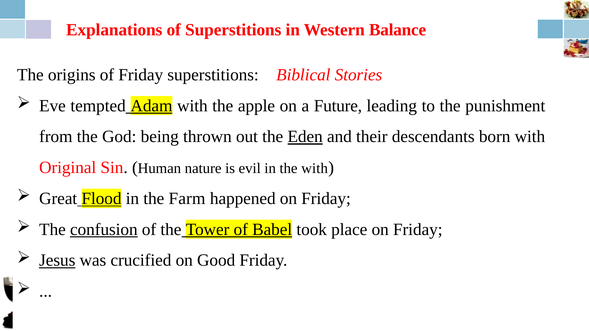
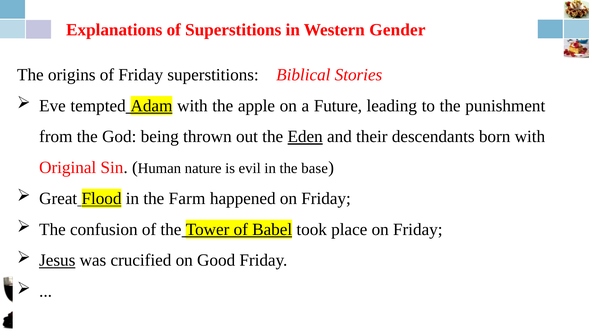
Balance: Balance -> Gender
the with: with -> base
confusion underline: present -> none
